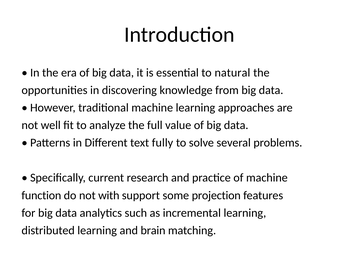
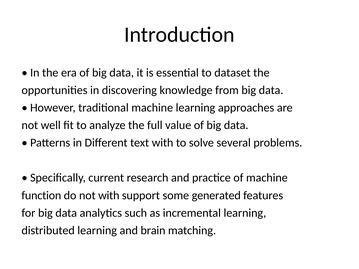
natural: natural -> dataset
text fully: fully -> with
projection: projection -> generated
